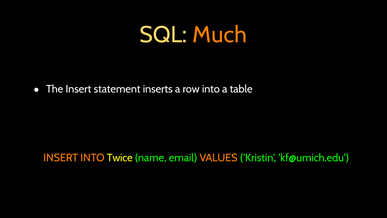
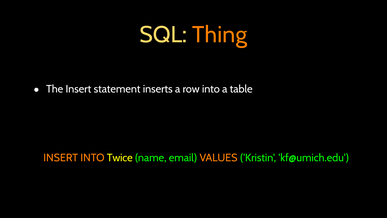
Much: Much -> Thing
